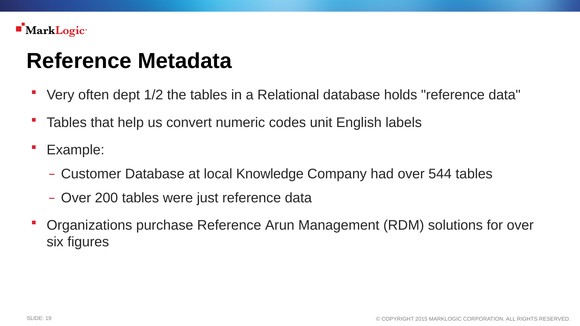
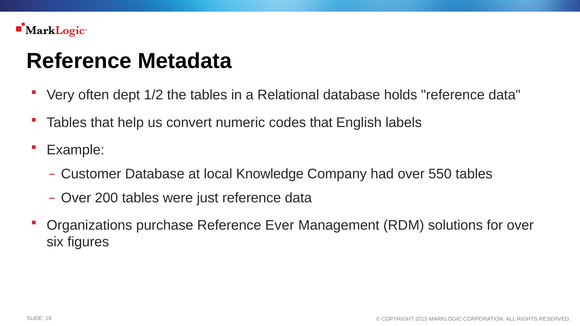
codes unit: unit -> that
544: 544 -> 550
Arun: Arun -> Ever
